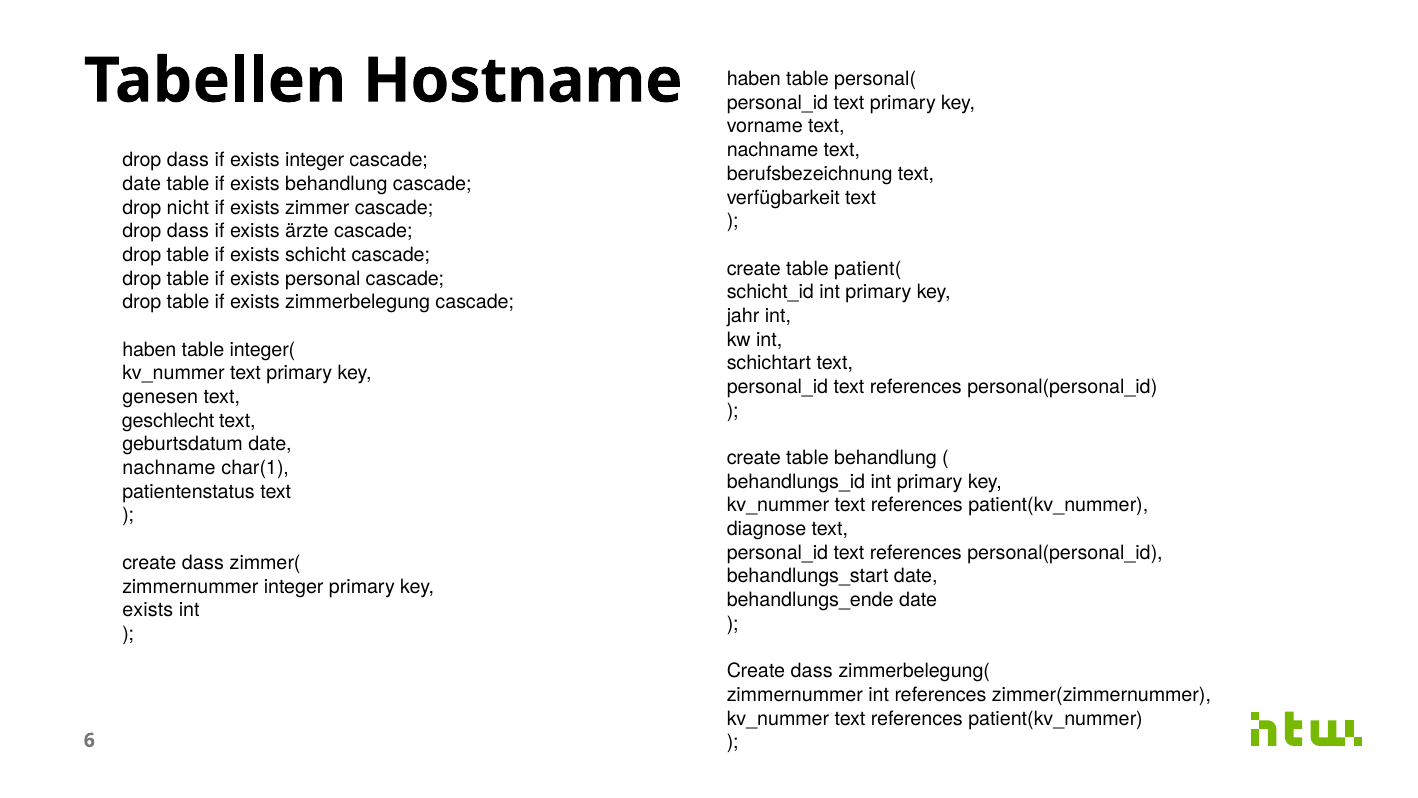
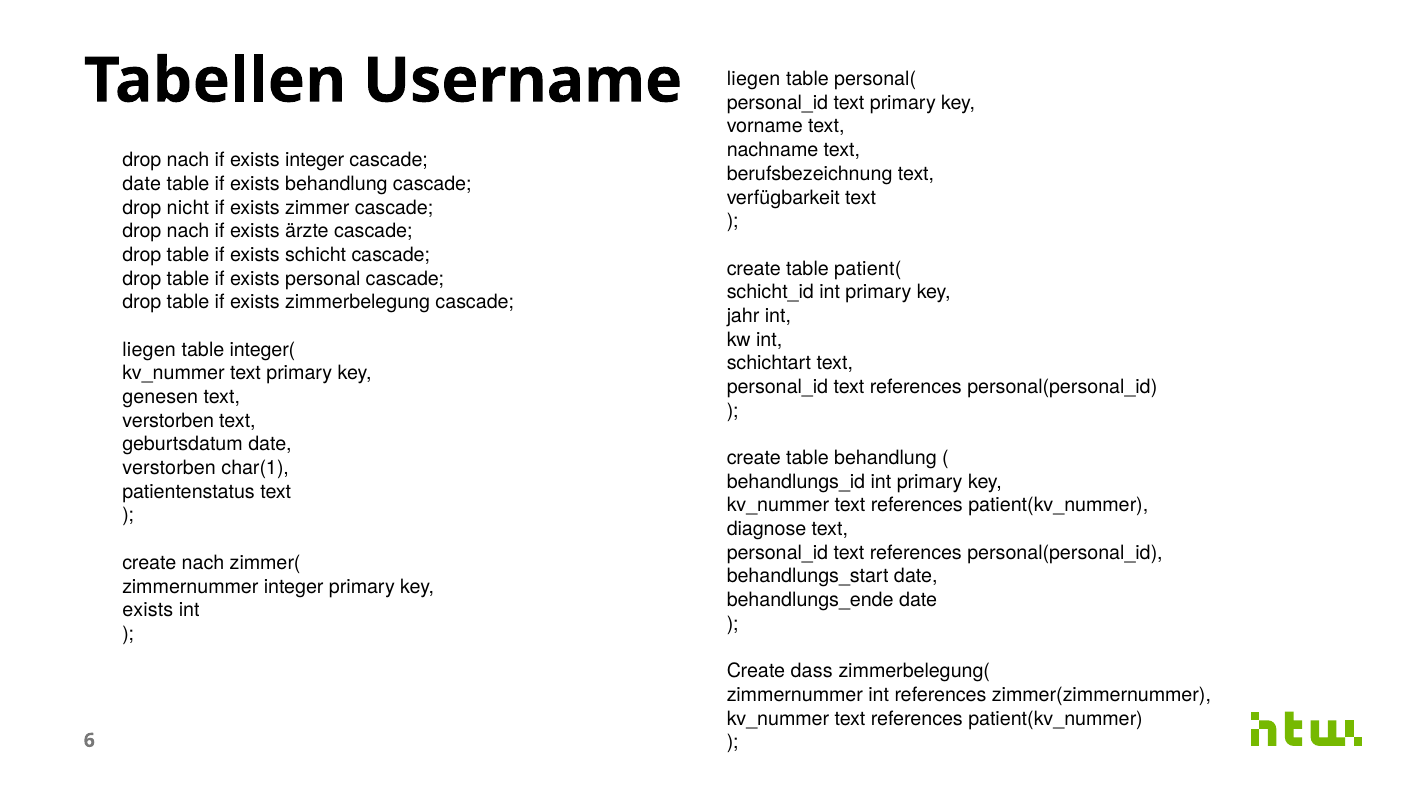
Hostname: Hostname -> Username
haben at (754, 79): haben -> liegen
dass at (188, 160): dass -> nach
dass at (188, 231): dass -> nach
haben at (149, 350): haben -> liegen
geschlecht at (168, 421): geschlecht -> verstorben
nachname at (169, 468): nachname -> verstorben
dass at (203, 563): dass -> nach
